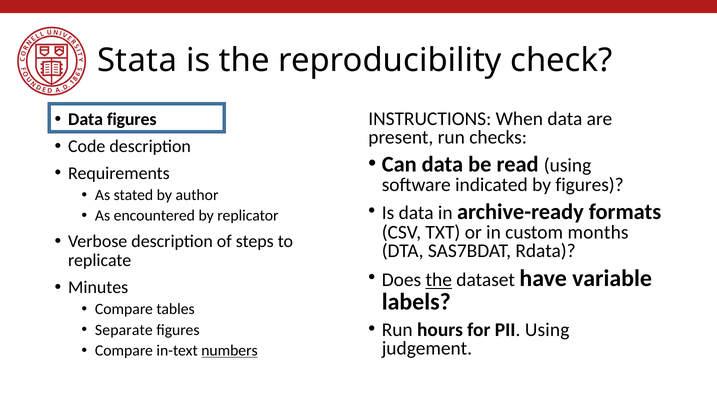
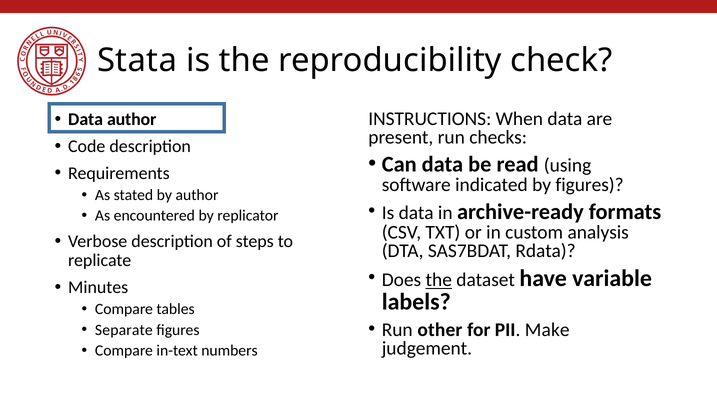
Data figures: figures -> author
months: months -> analysis
hours: hours -> other
PII Using: Using -> Make
numbers underline: present -> none
